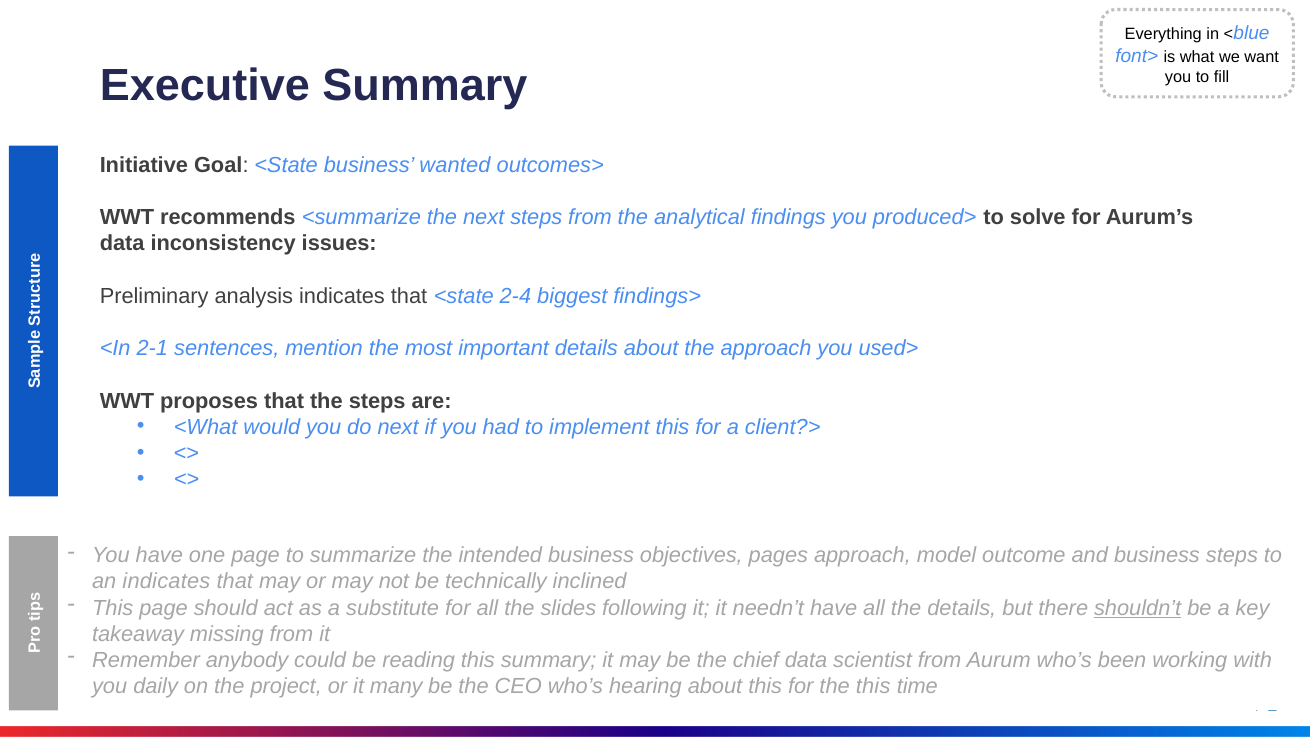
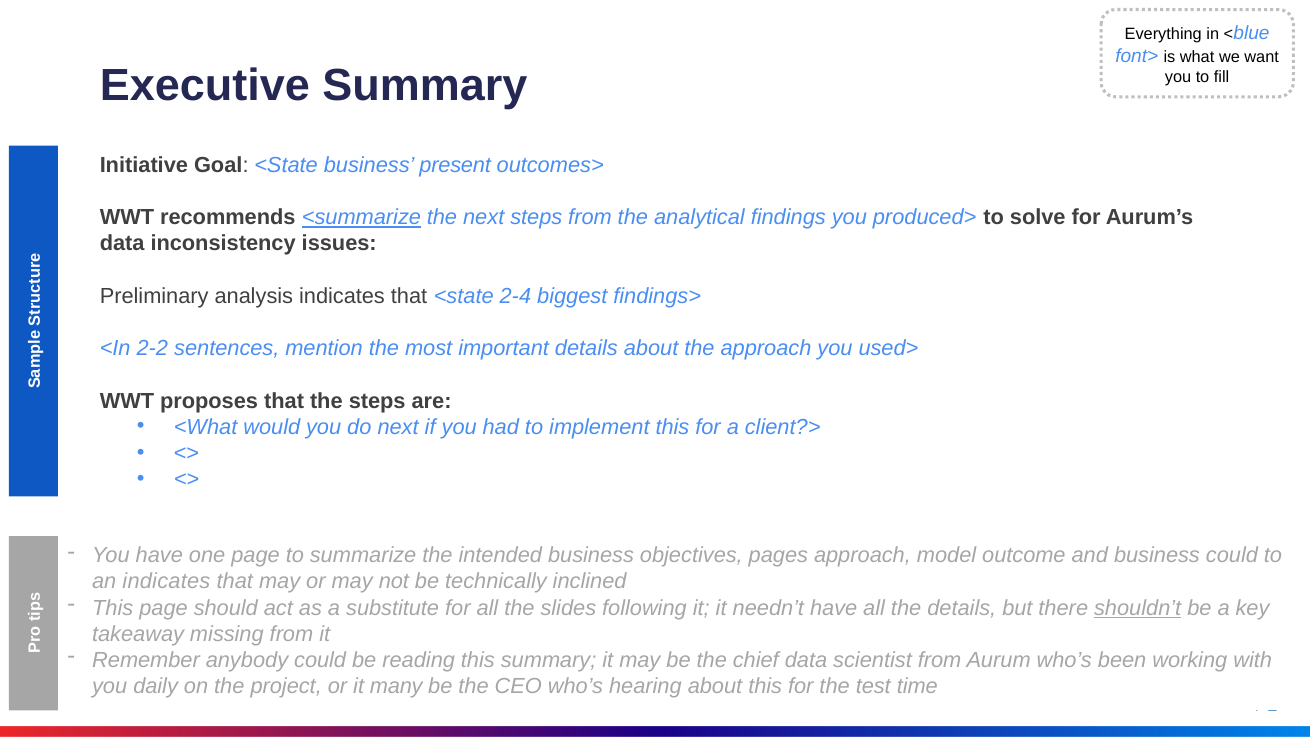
wanted: wanted -> present
<summarize underline: none -> present
2-1: 2-1 -> 2-2
business steps: steps -> could
the this: this -> test
